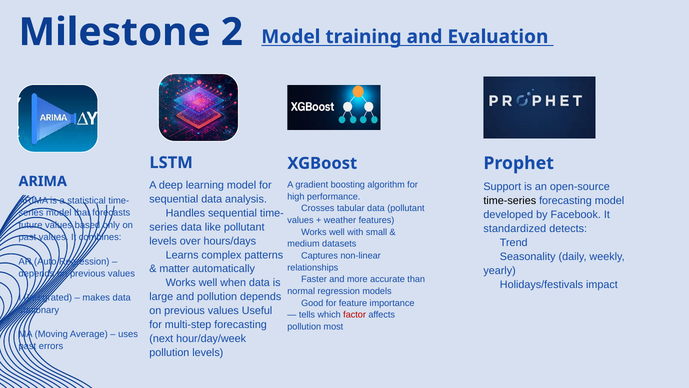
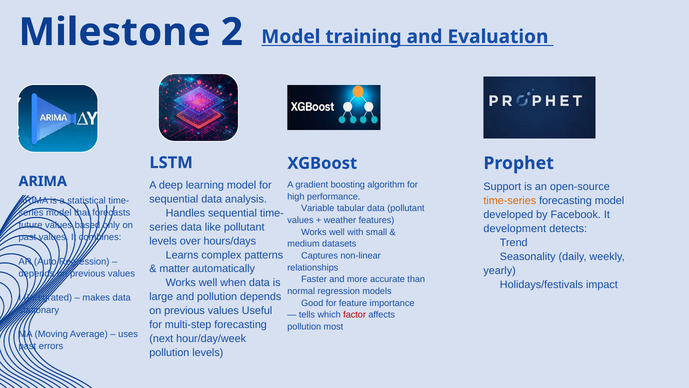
time-series colour: black -> orange
Crosses: Crosses -> Variable
standardized: standardized -> development
